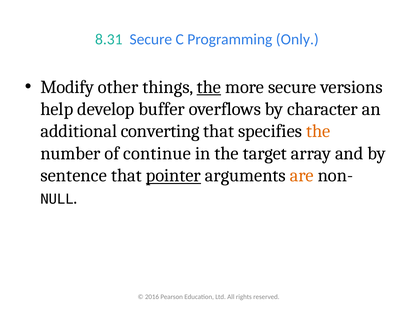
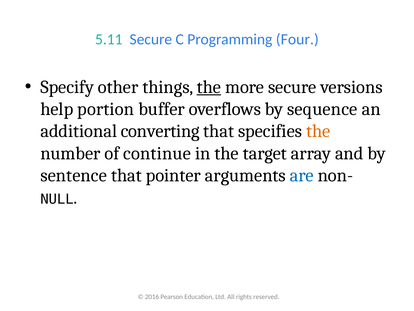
8.31: 8.31 -> 5.11
Only: Only -> Four
Modify: Modify -> Specify
develop: develop -> portion
character: character -> sequence
pointer underline: present -> none
are colour: orange -> blue
